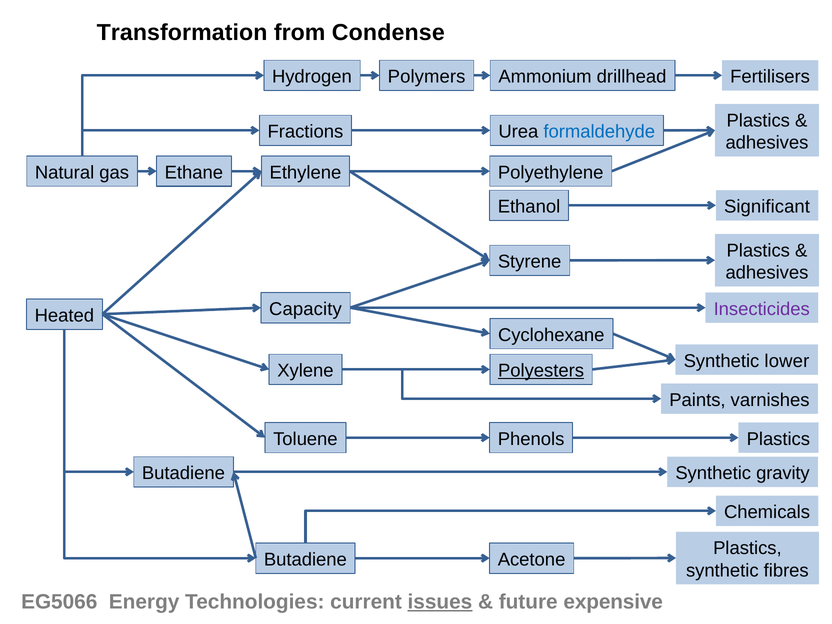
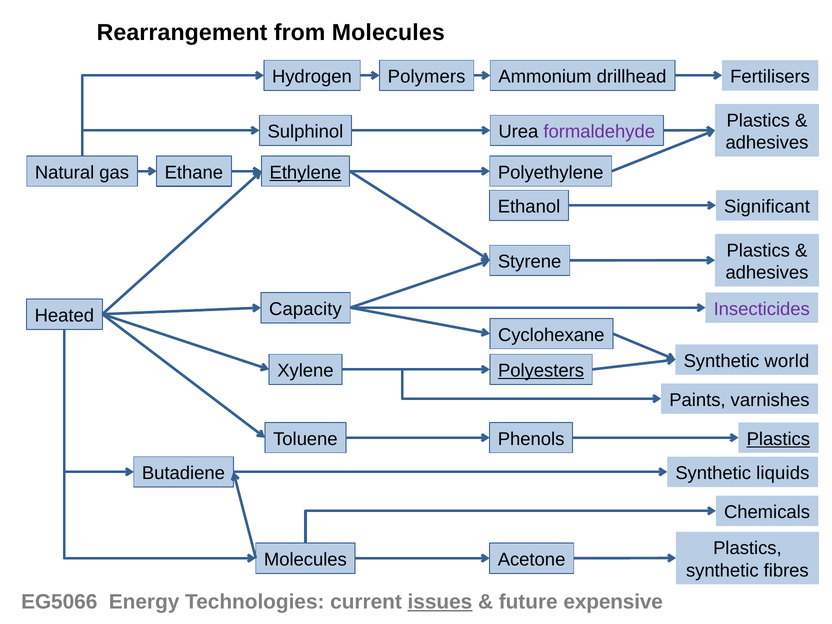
Transformation: Transformation -> Rearrangement
from Condense: Condense -> Molecules
Fractions: Fractions -> Sulphinol
formaldehyde colour: blue -> purple
Ethylene underline: none -> present
lower: lower -> world
Plastics at (778, 439) underline: none -> present
gravity: gravity -> liquids
Butadiene at (305, 559): Butadiene -> Molecules
